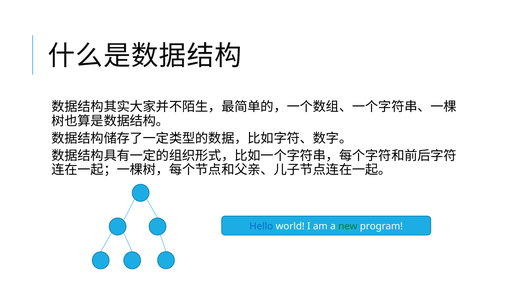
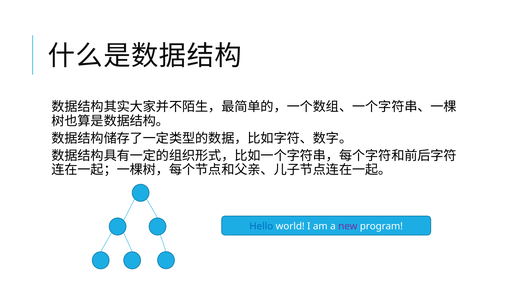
new colour: green -> purple
